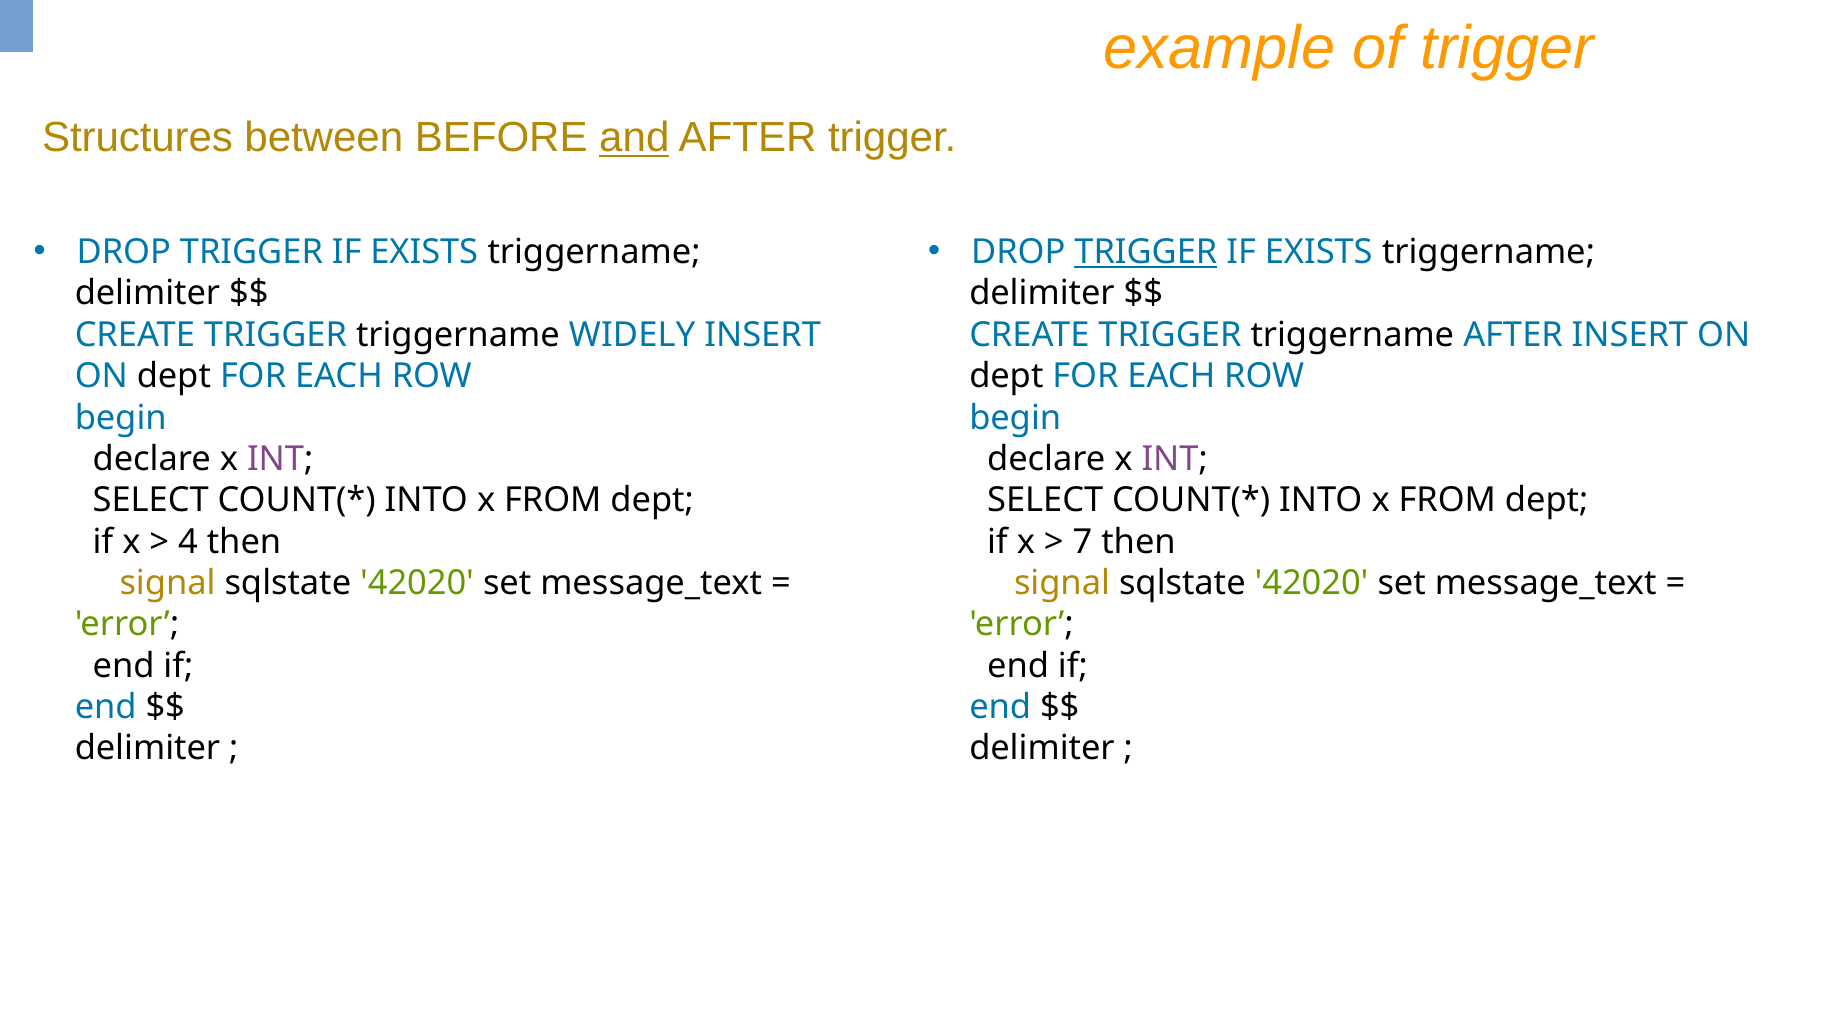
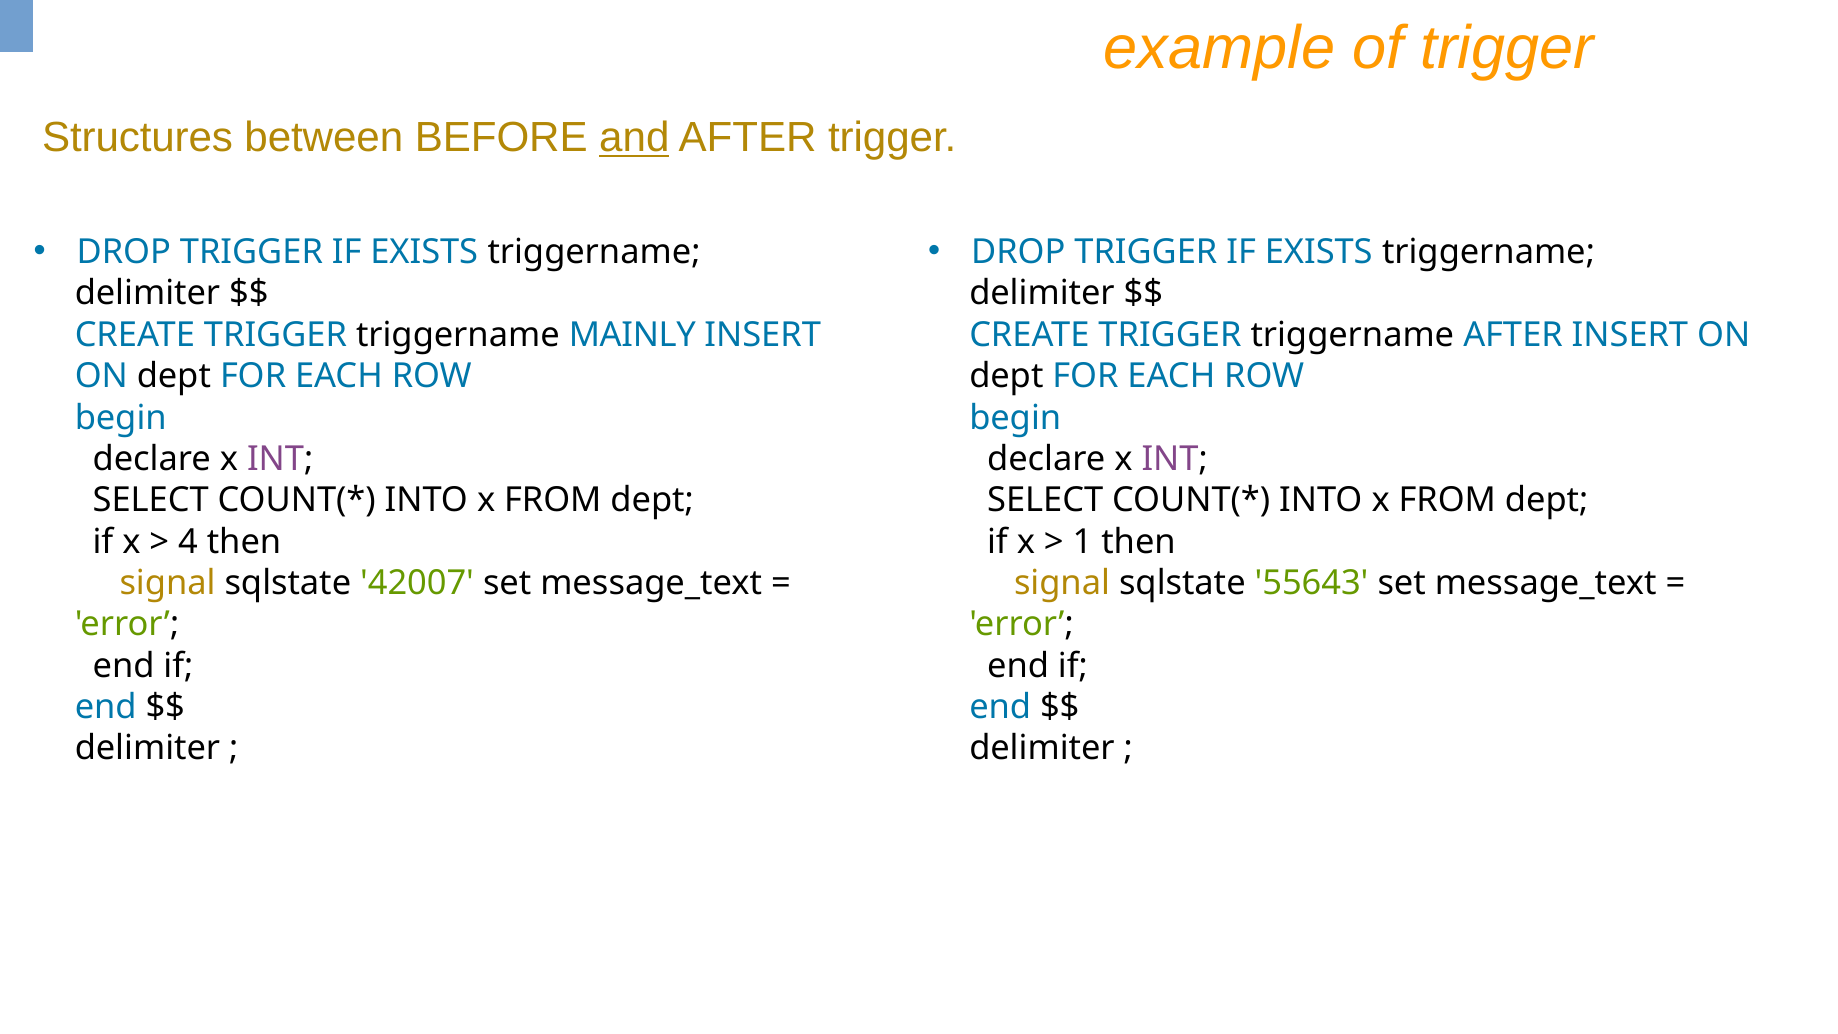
TRIGGER at (1146, 252) underline: present -> none
WIDELY: WIDELY -> MAINLY
7: 7 -> 1
42020 at (417, 583): 42020 -> 42007
42020 at (1312, 583): 42020 -> 55643
